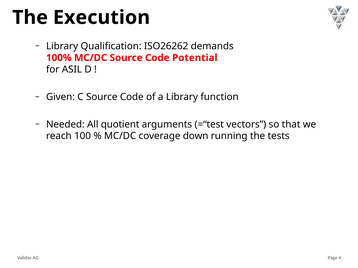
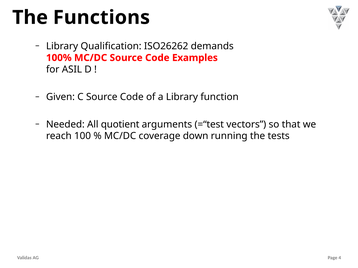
Execution: Execution -> Functions
Potential: Potential -> Examples
